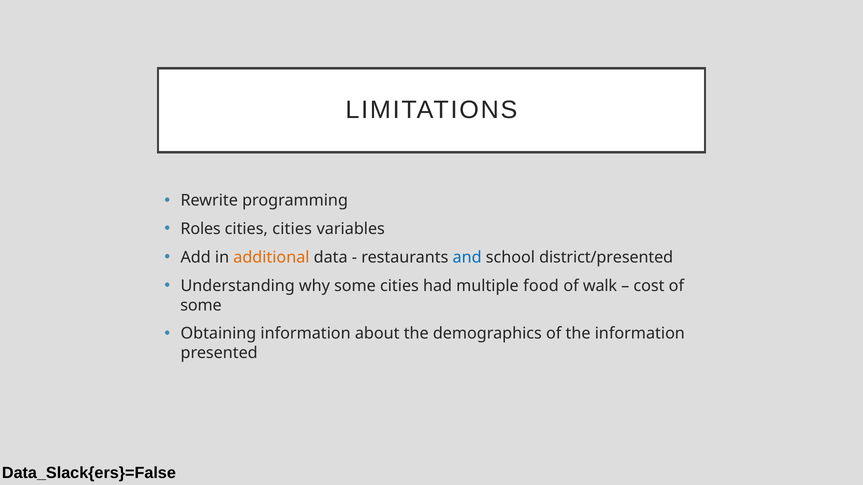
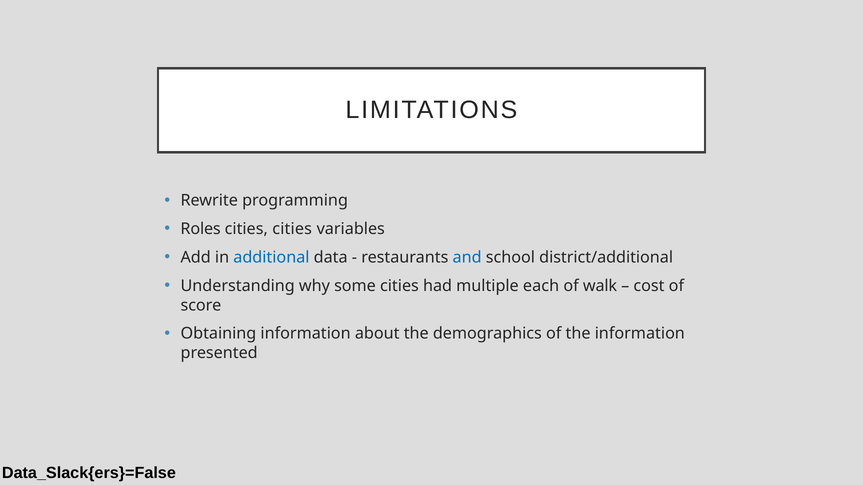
additional colour: orange -> blue
district/presented: district/presented -> district/additional
food: food -> each
some at (201, 305): some -> score
